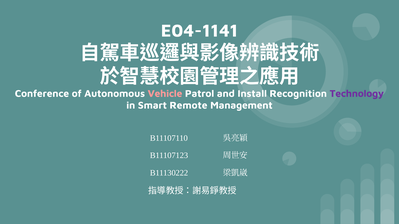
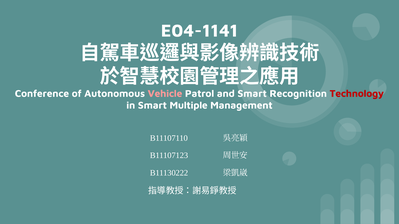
and Install: Install -> Smart
Technology colour: purple -> red
Remote: Remote -> Multiple
